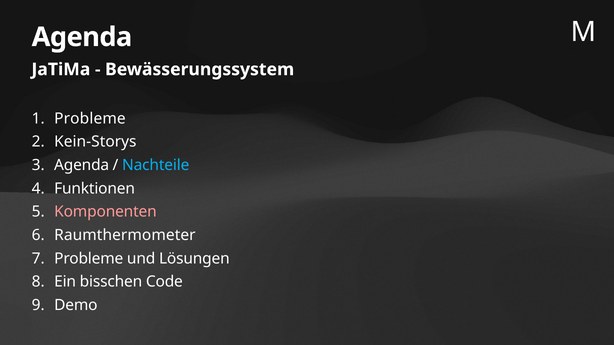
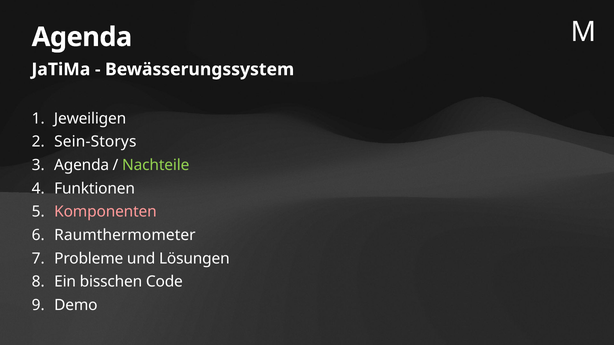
Probleme at (90, 119): Probleme -> Jeweiligen
Kein-Storys: Kein-Storys -> Sein-Storys
Nachteile colour: light blue -> light green
